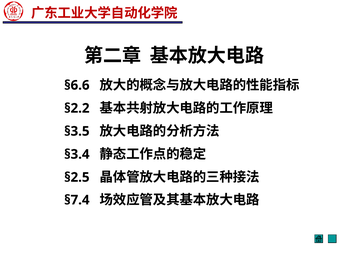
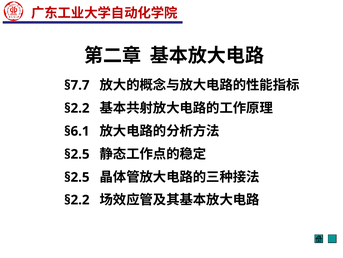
§6.6: §6.6 -> §7.7
§3.5: §3.5 -> §6.1
§3.4 at (77, 154): §3.4 -> §2.5
§7.4 at (77, 199): §7.4 -> §2.2
